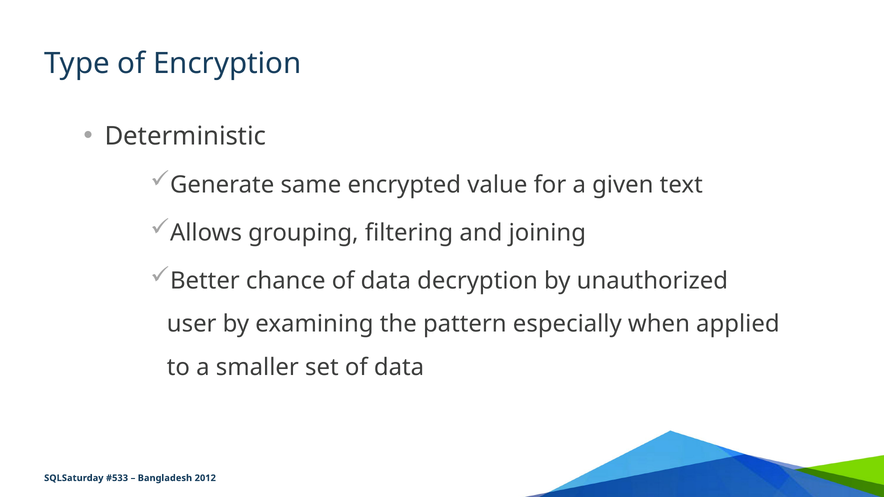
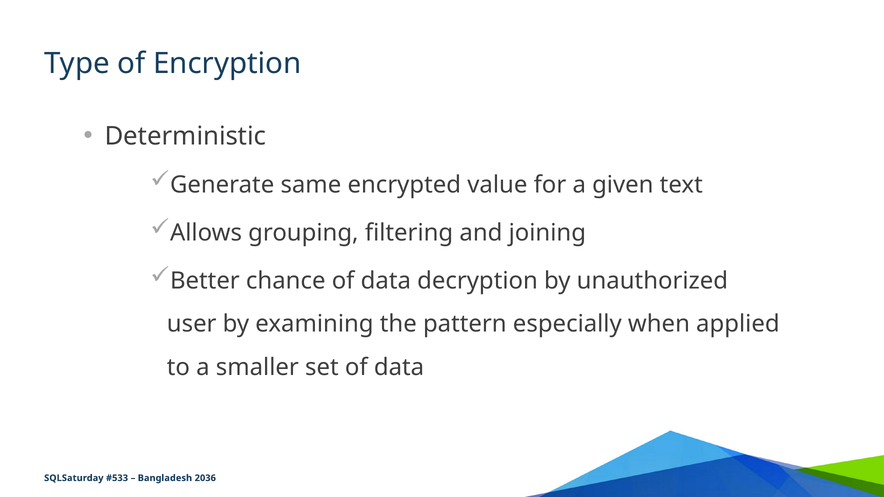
2012: 2012 -> 2036
